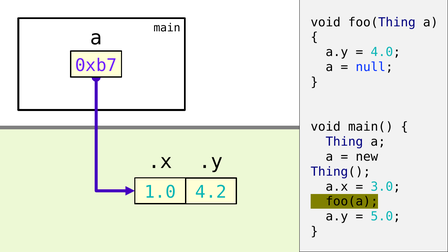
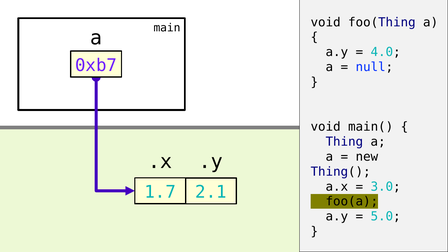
1.0: 1.0 -> 1.7
4.2: 4.2 -> 2.1
